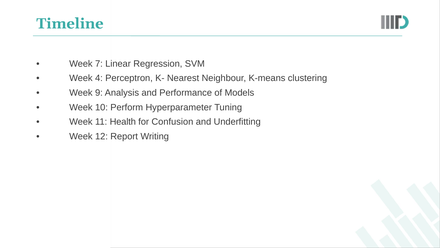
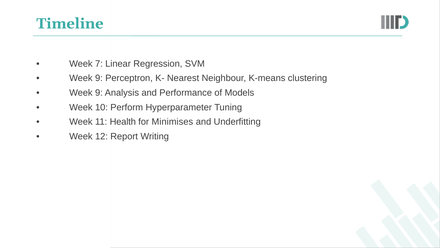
4 at (99, 78): 4 -> 9
Confusion: Confusion -> Minimises
